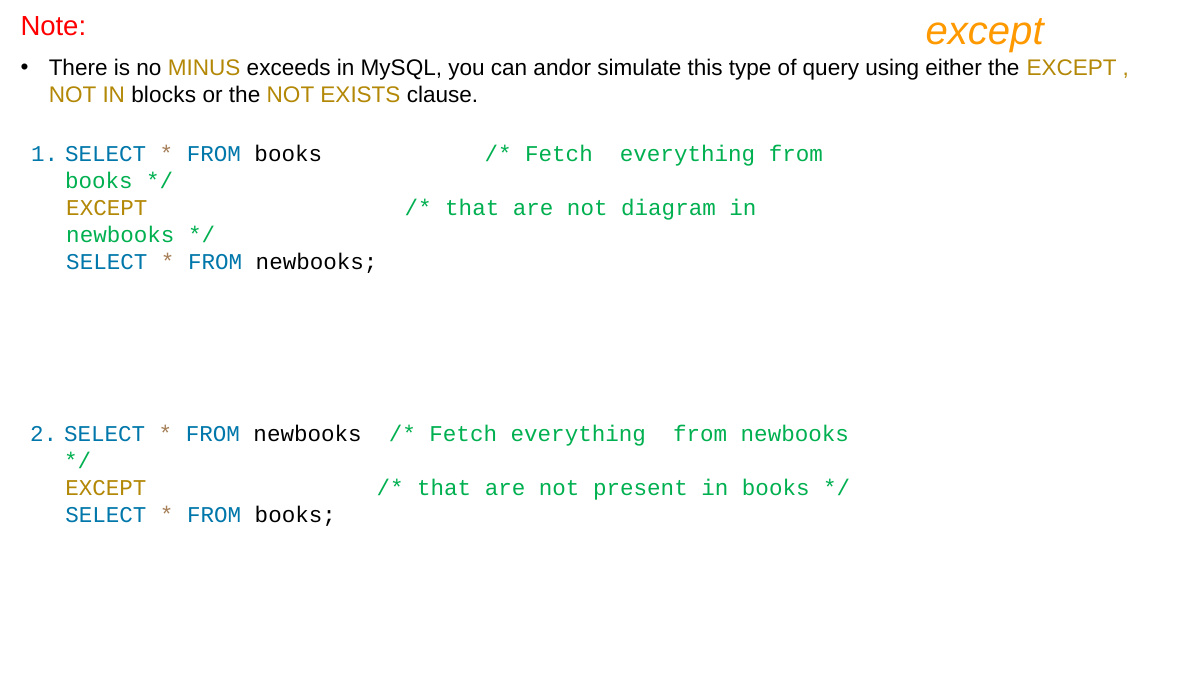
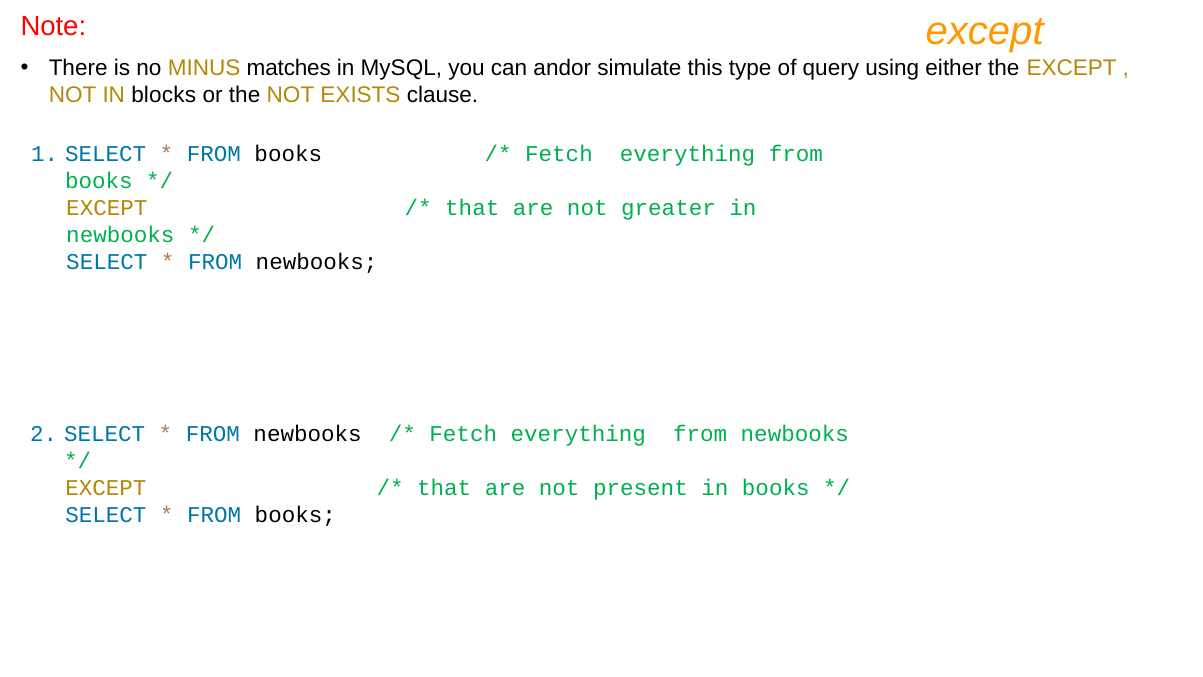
exceeds: exceeds -> matches
diagram: diagram -> greater
